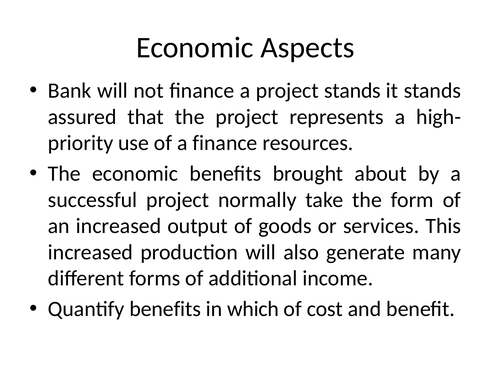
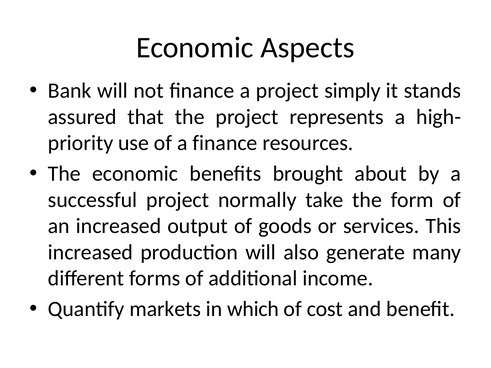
project stands: stands -> simply
Quantify benefits: benefits -> markets
